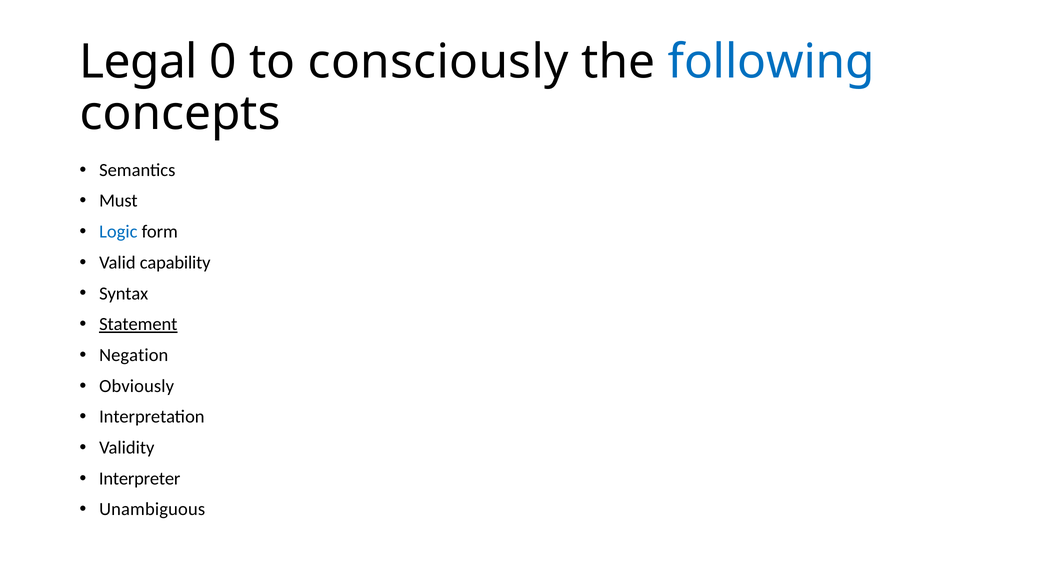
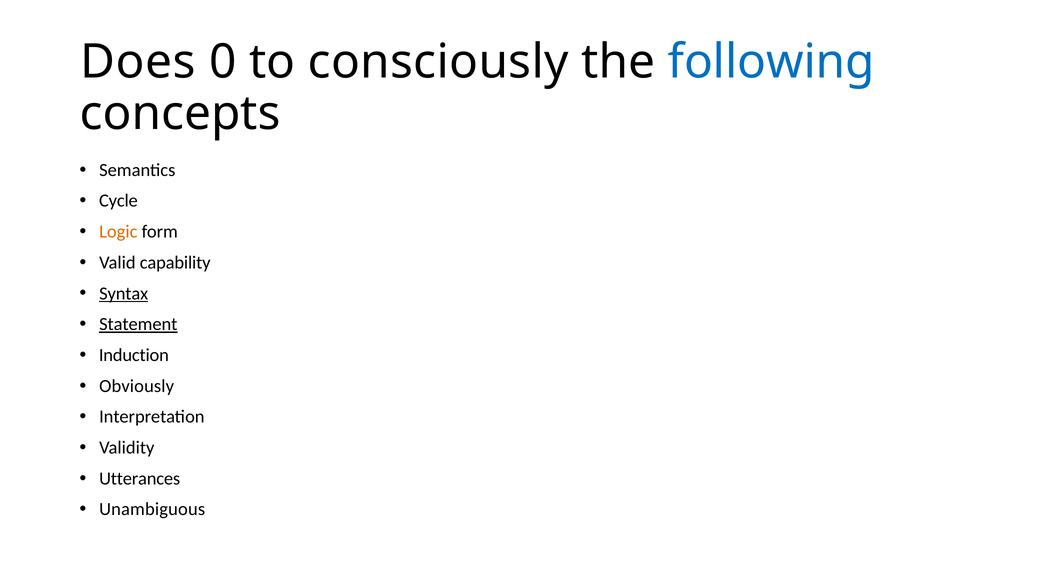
Legal: Legal -> Does
Must: Must -> Cycle
Logic colour: blue -> orange
Syntax underline: none -> present
Negation: Negation -> Induction
Interpreter: Interpreter -> Utterances
